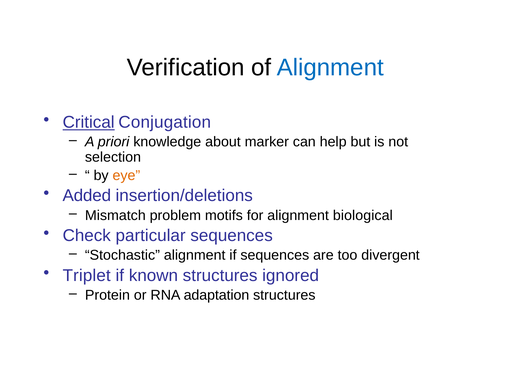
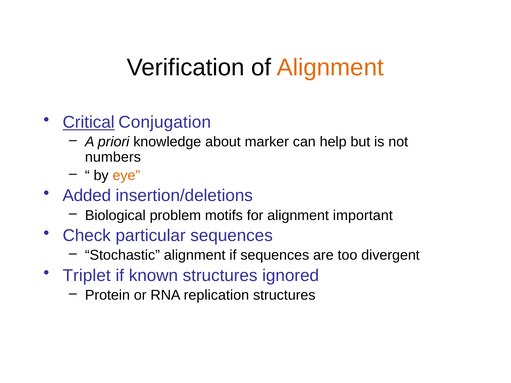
Alignment at (330, 68) colour: blue -> orange
selection: selection -> numbers
Mismatch: Mismatch -> Biological
biological: biological -> important
adaptation: adaptation -> replication
